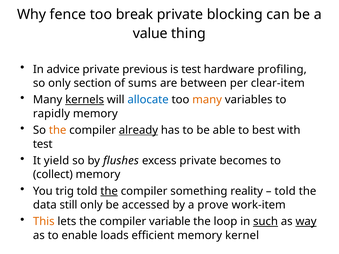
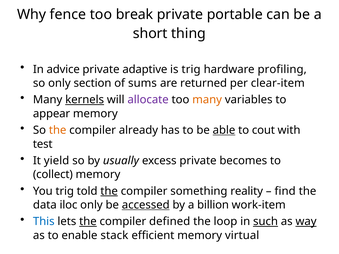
blocking: blocking -> portable
value: value -> short
previous: previous -> adaptive
is test: test -> trig
between: between -> returned
allocate colour: blue -> purple
rapidly: rapidly -> appear
already underline: present -> none
able underline: none -> present
best: best -> cout
flushes: flushes -> usually
told at (285, 191): told -> find
still: still -> iloc
accessed underline: none -> present
prove: prove -> billion
This colour: orange -> blue
the at (88, 222) underline: none -> present
variable: variable -> defined
loads: loads -> stack
kernel: kernel -> virtual
